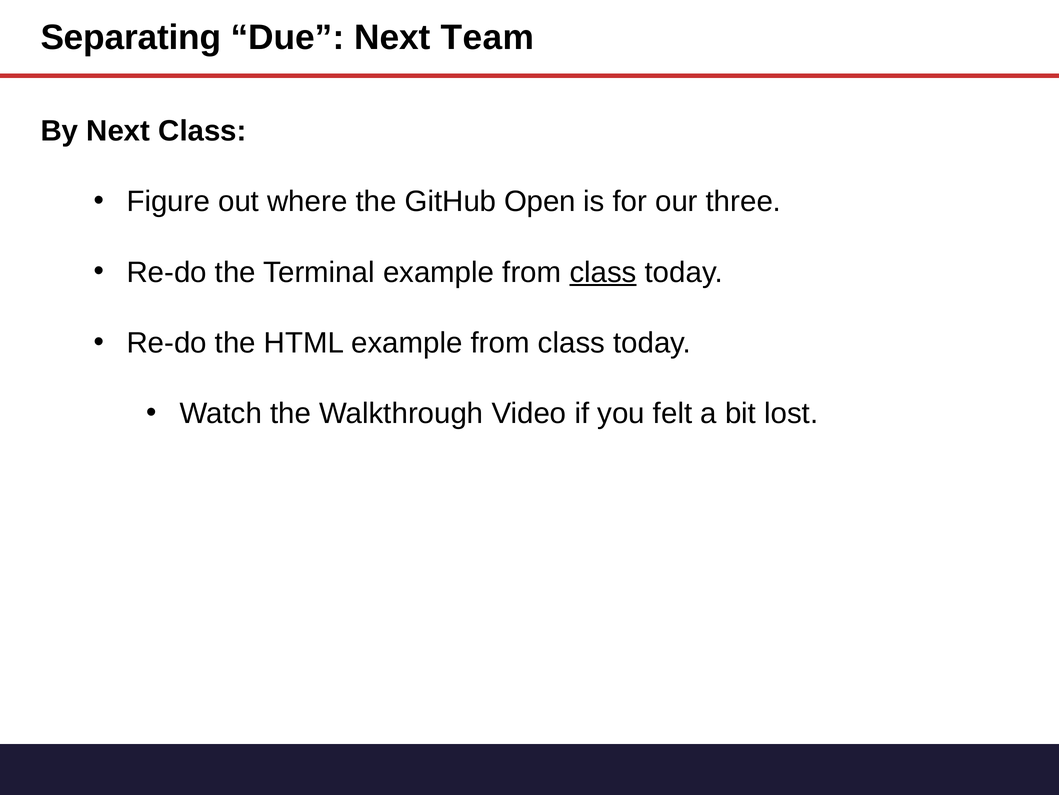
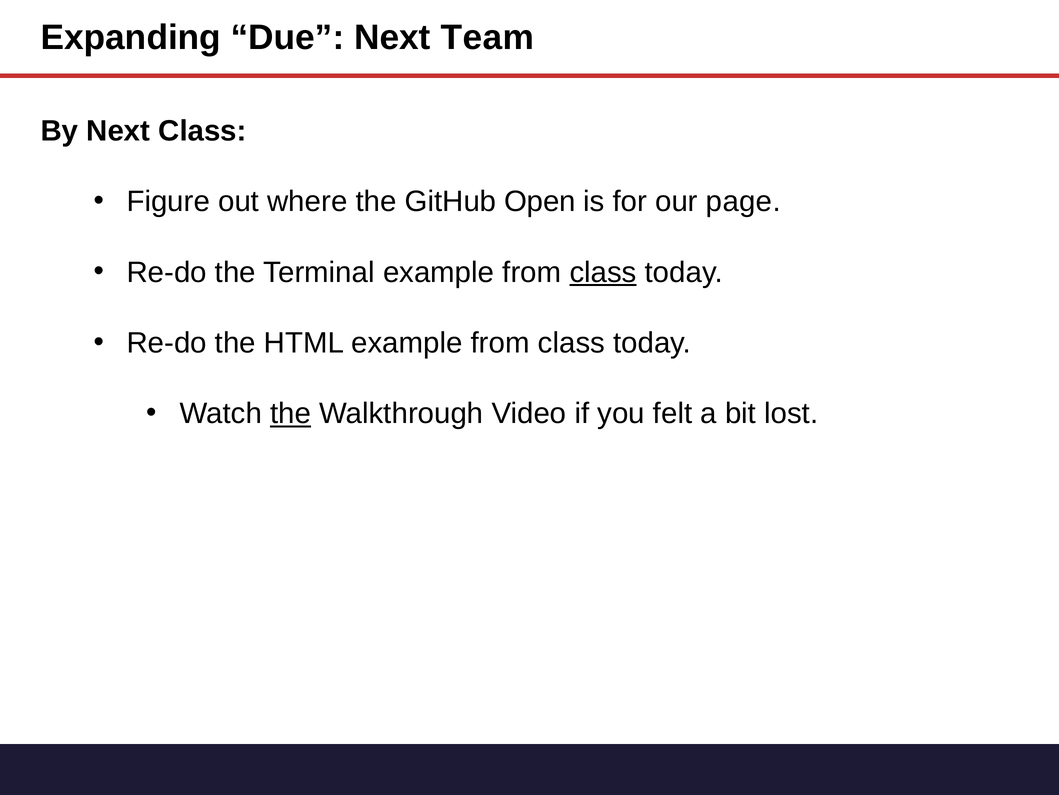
Separating: Separating -> Expanding
three: three -> page
the at (290, 413) underline: none -> present
